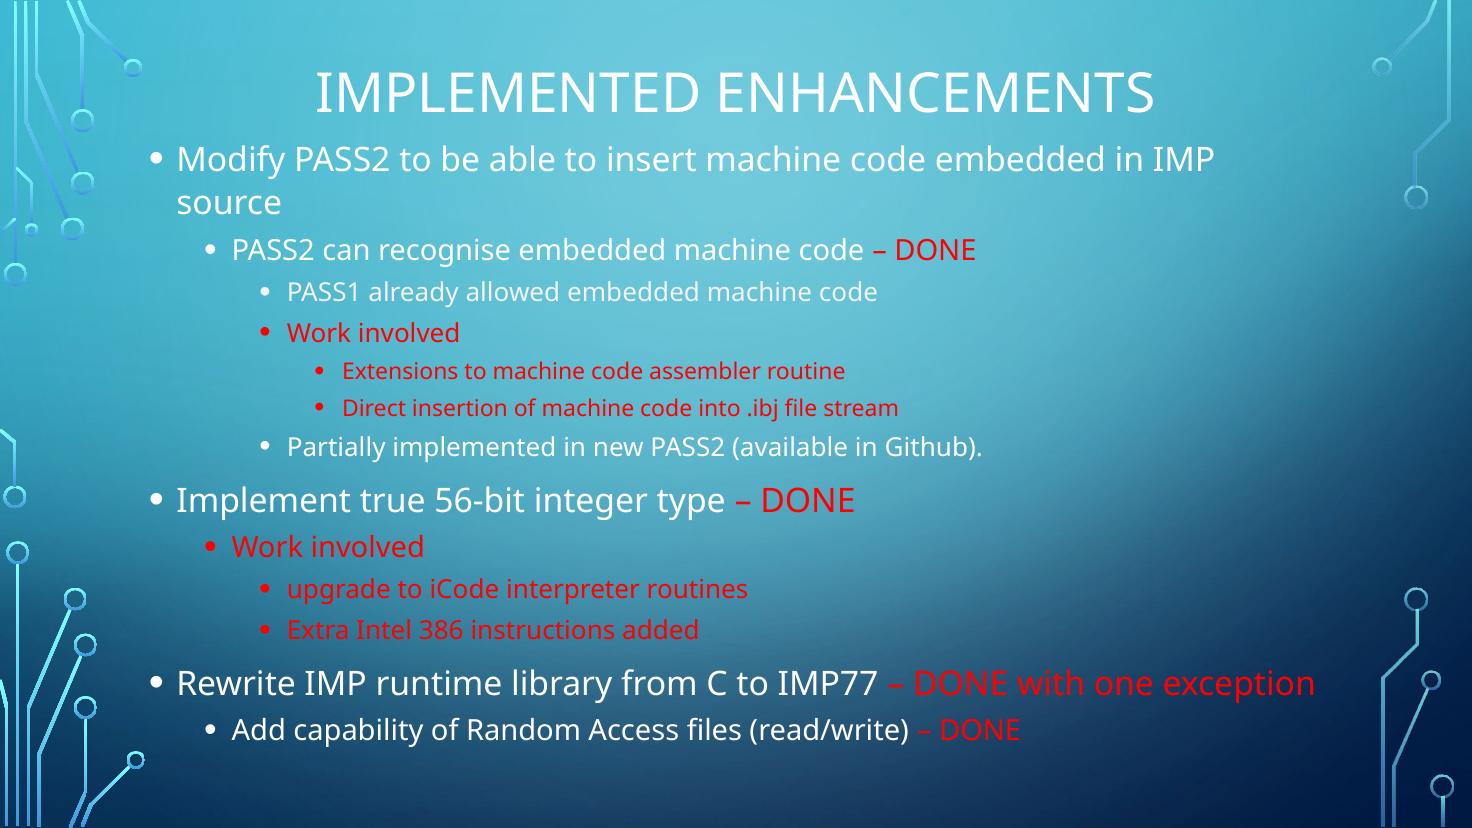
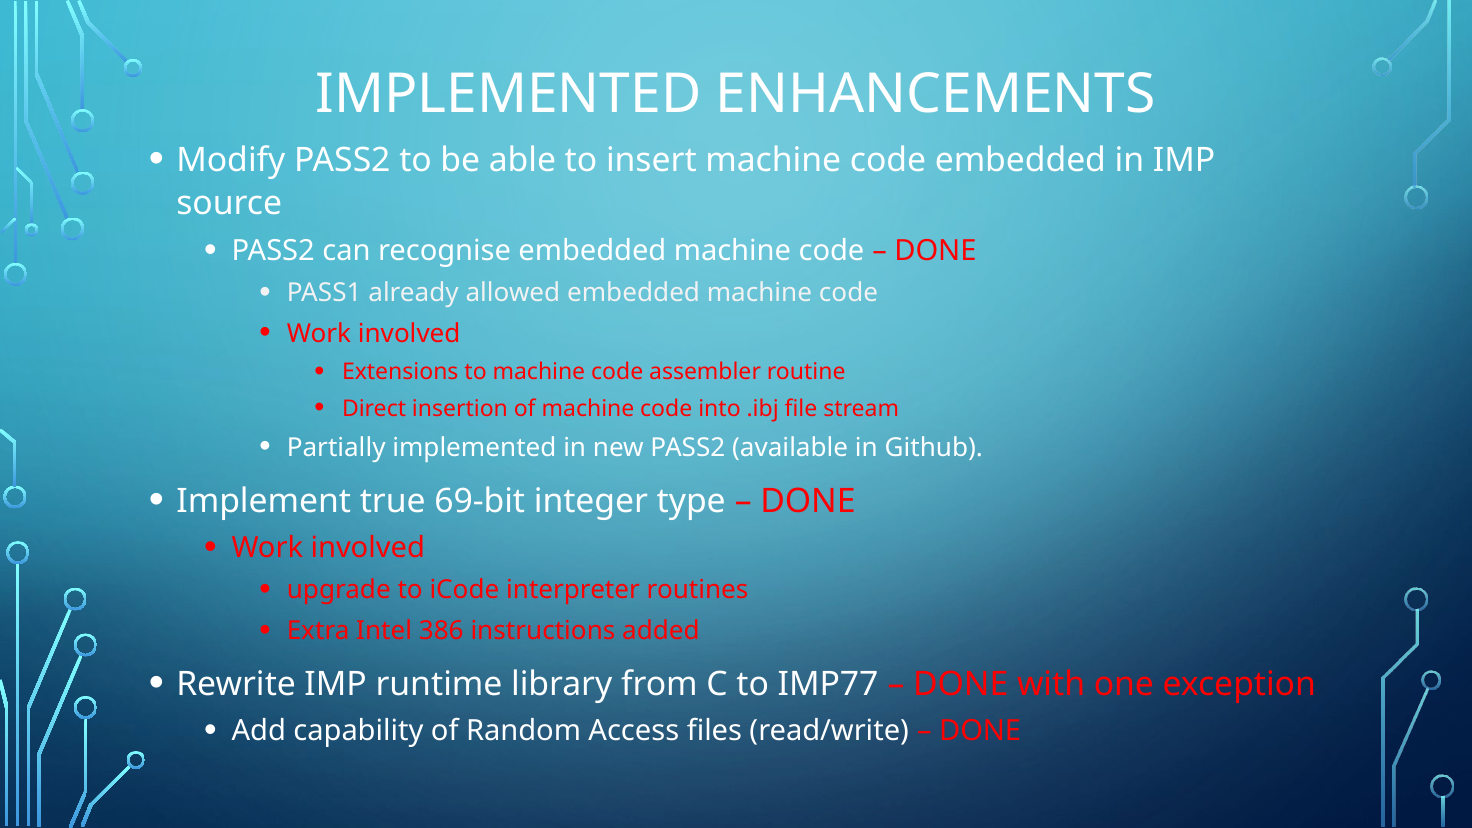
56-bit: 56-bit -> 69-bit
